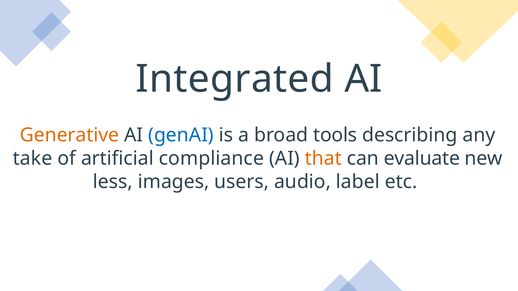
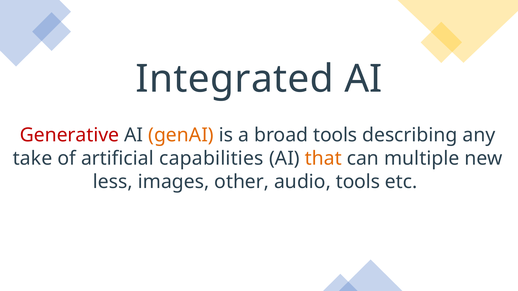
Generative colour: orange -> red
genAI colour: blue -> orange
compliance: compliance -> capabilities
evaluate: evaluate -> multiple
users: users -> other
audio label: label -> tools
